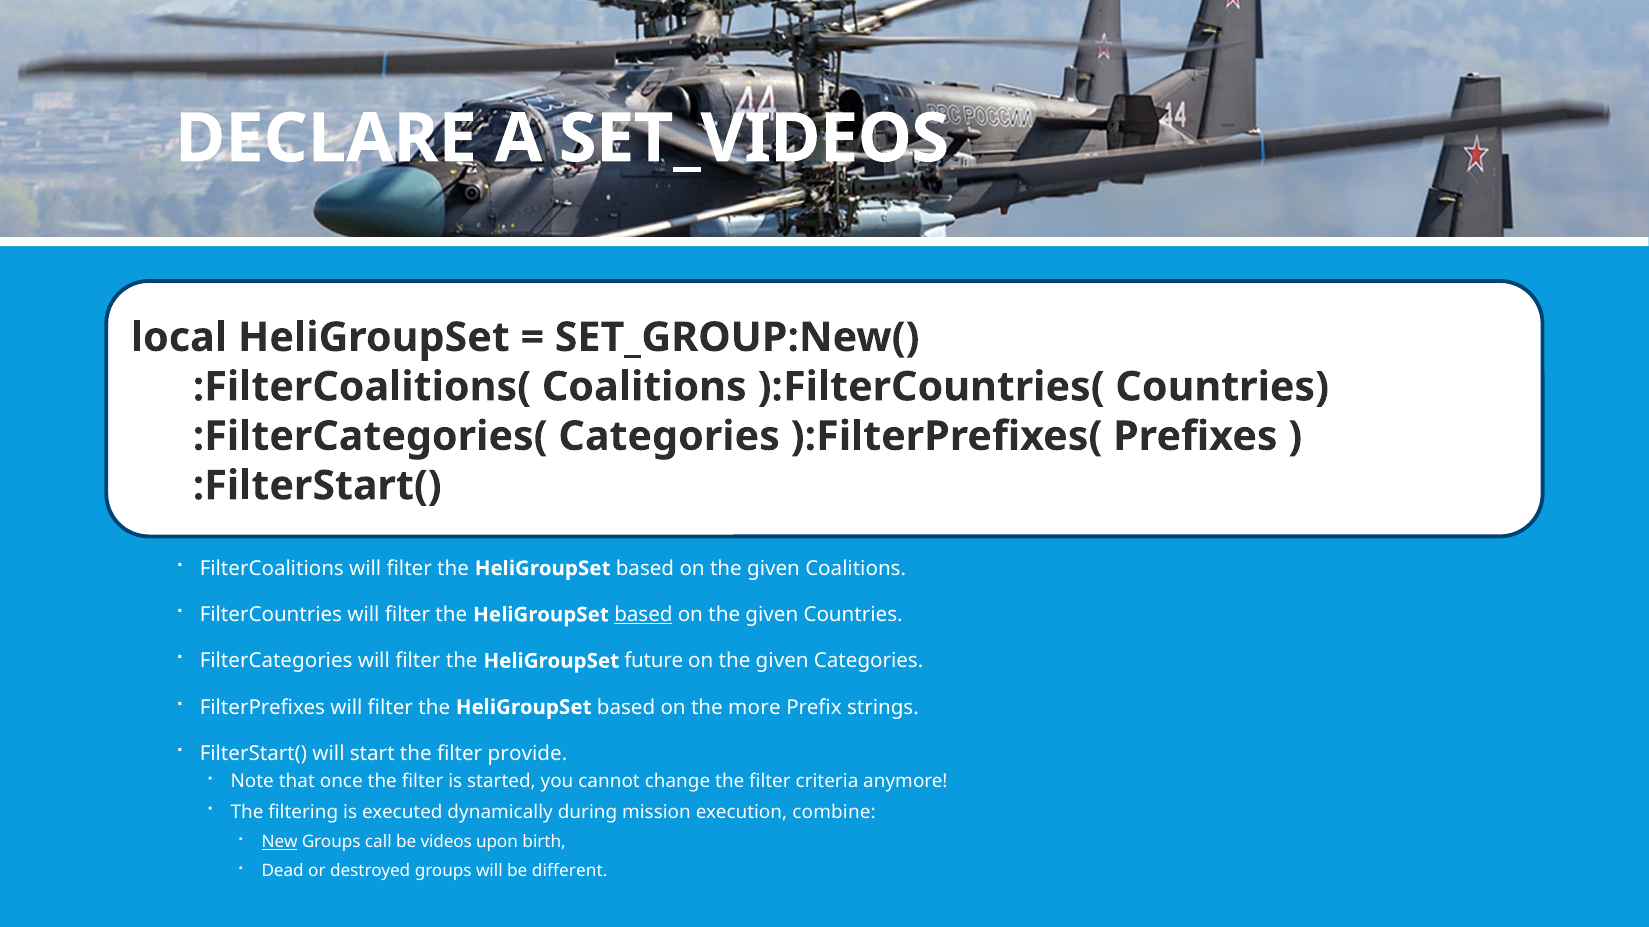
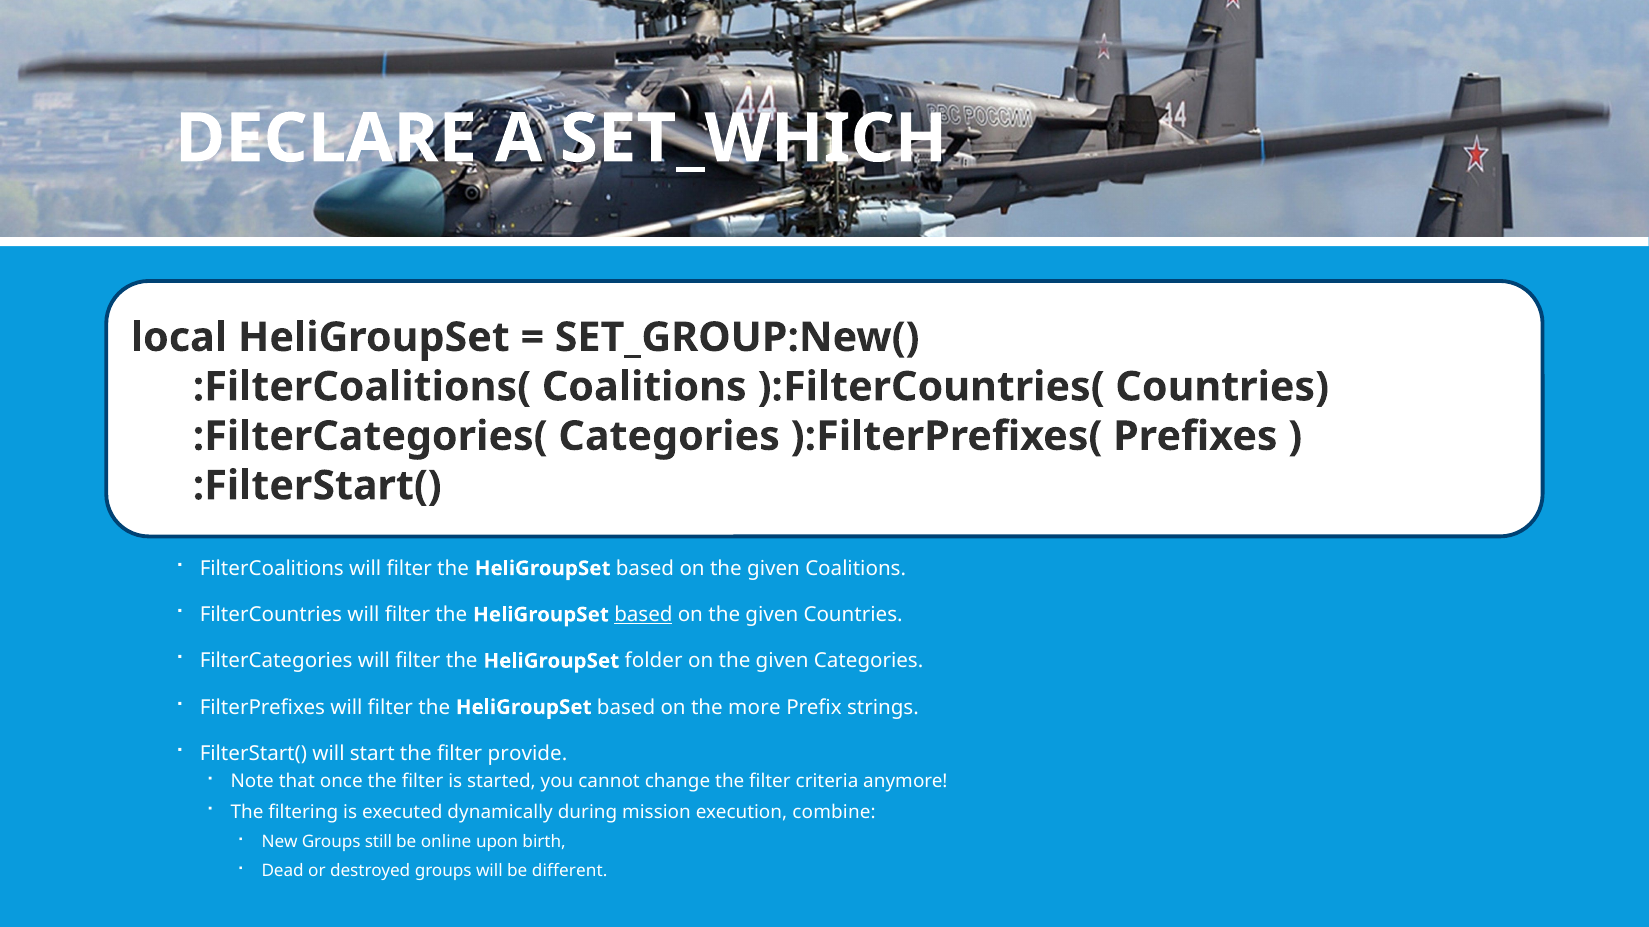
SET_VIDEOS: SET_VIDEOS -> SET_WHICH
future: future -> folder
New underline: present -> none
call: call -> still
videos: videos -> online
